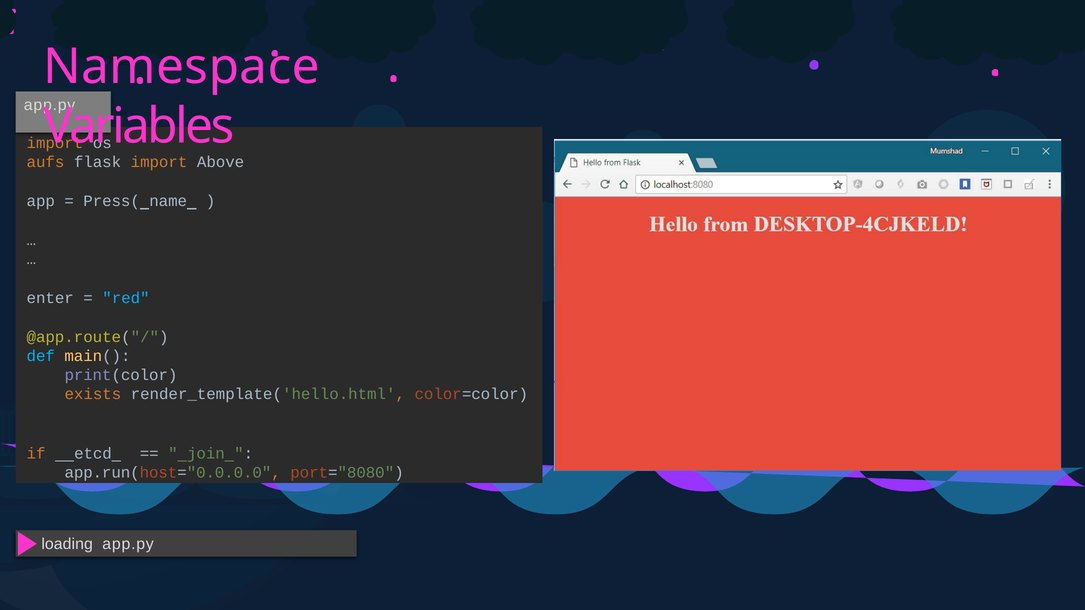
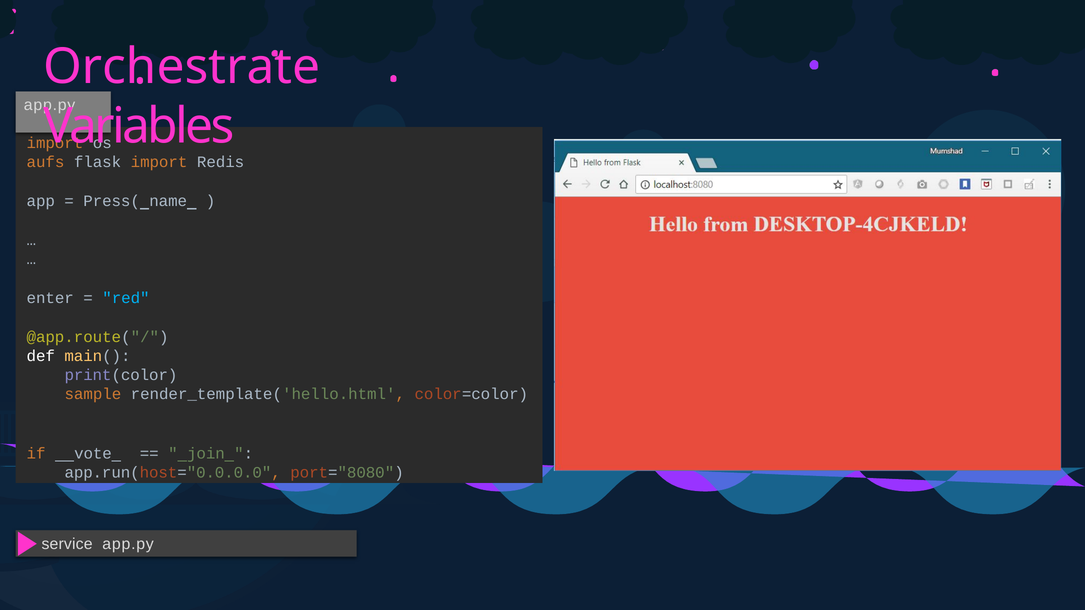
Namespace: Namespace -> Orchestrate
Above: Above -> Redis
def colour: light blue -> white
exists: exists -> sample
etcd: etcd -> vote
loading: loading -> service
